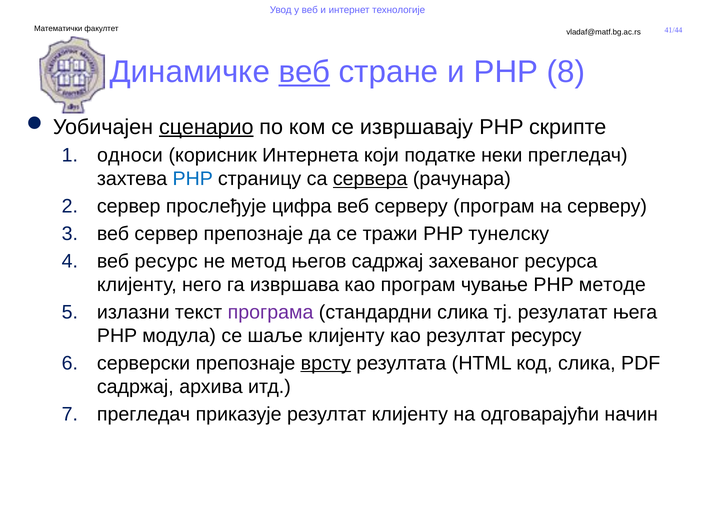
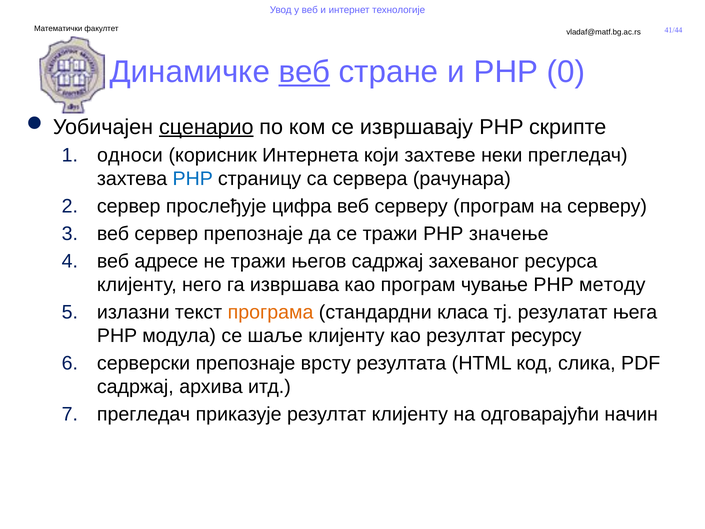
8: 8 -> 0
податке: податке -> захтеве
сервера underline: present -> none
тунелску: тунелску -> значење
ресурс: ресурс -> адресе
не метод: метод -> тражи
методе: методе -> методу
програма colour: purple -> orange
стандардни слика: слика -> класа
врсту underline: present -> none
